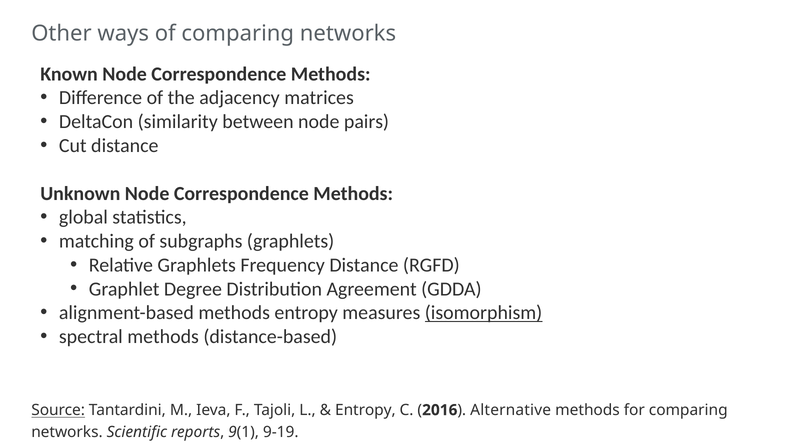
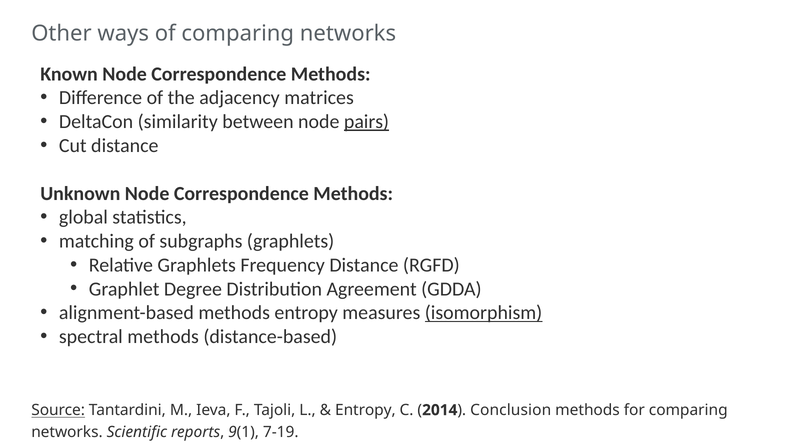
pairs underline: none -> present
2016: 2016 -> 2014
Alternative: Alternative -> Conclusion
9-19: 9-19 -> 7-19
